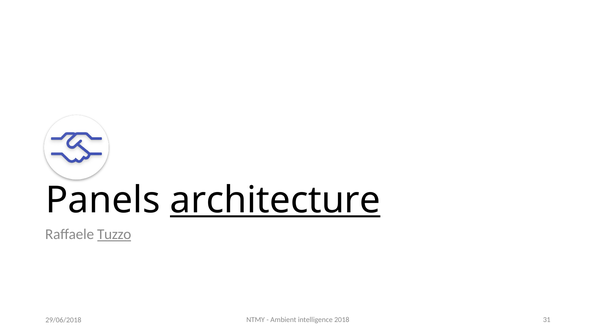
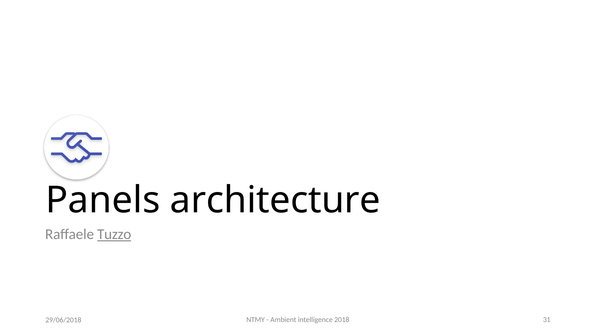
architecture underline: present -> none
